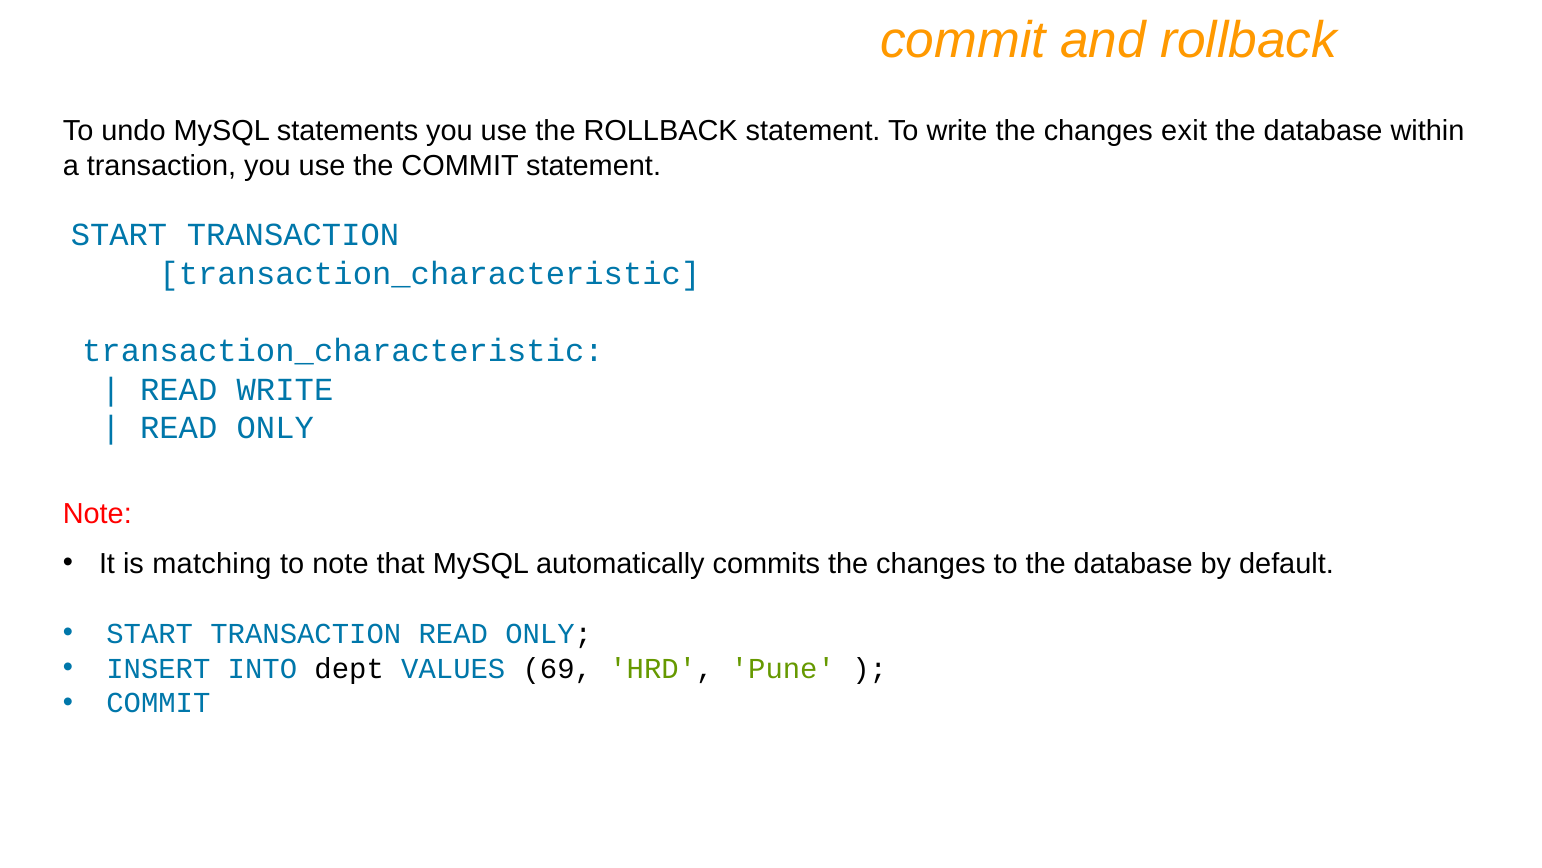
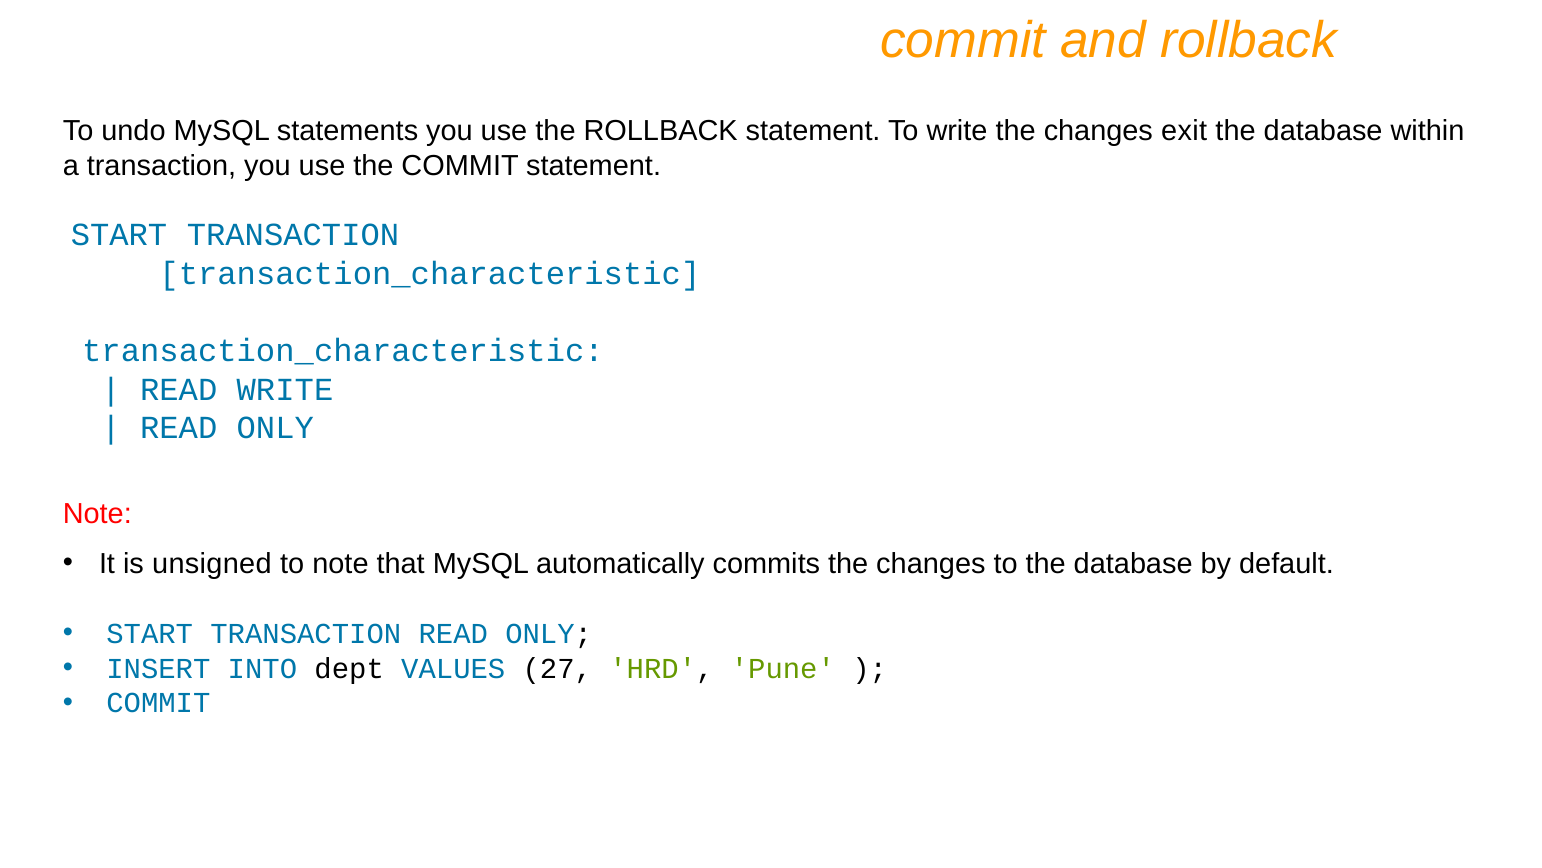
matching: matching -> unsigned
69: 69 -> 27
